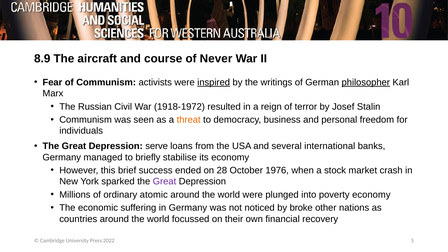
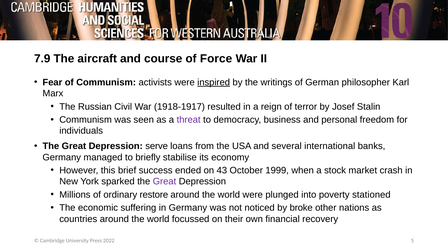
8.9: 8.9 -> 7.9
Never: Never -> Force
philosopher underline: present -> none
1918-1972: 1918-1972 -> 1918-1917
threat colour: orange -> purple
28: 28 -> 43
1976: 1976 -> 1999
atomic: atomic -> restore
poverty economy: economy -> stationed
